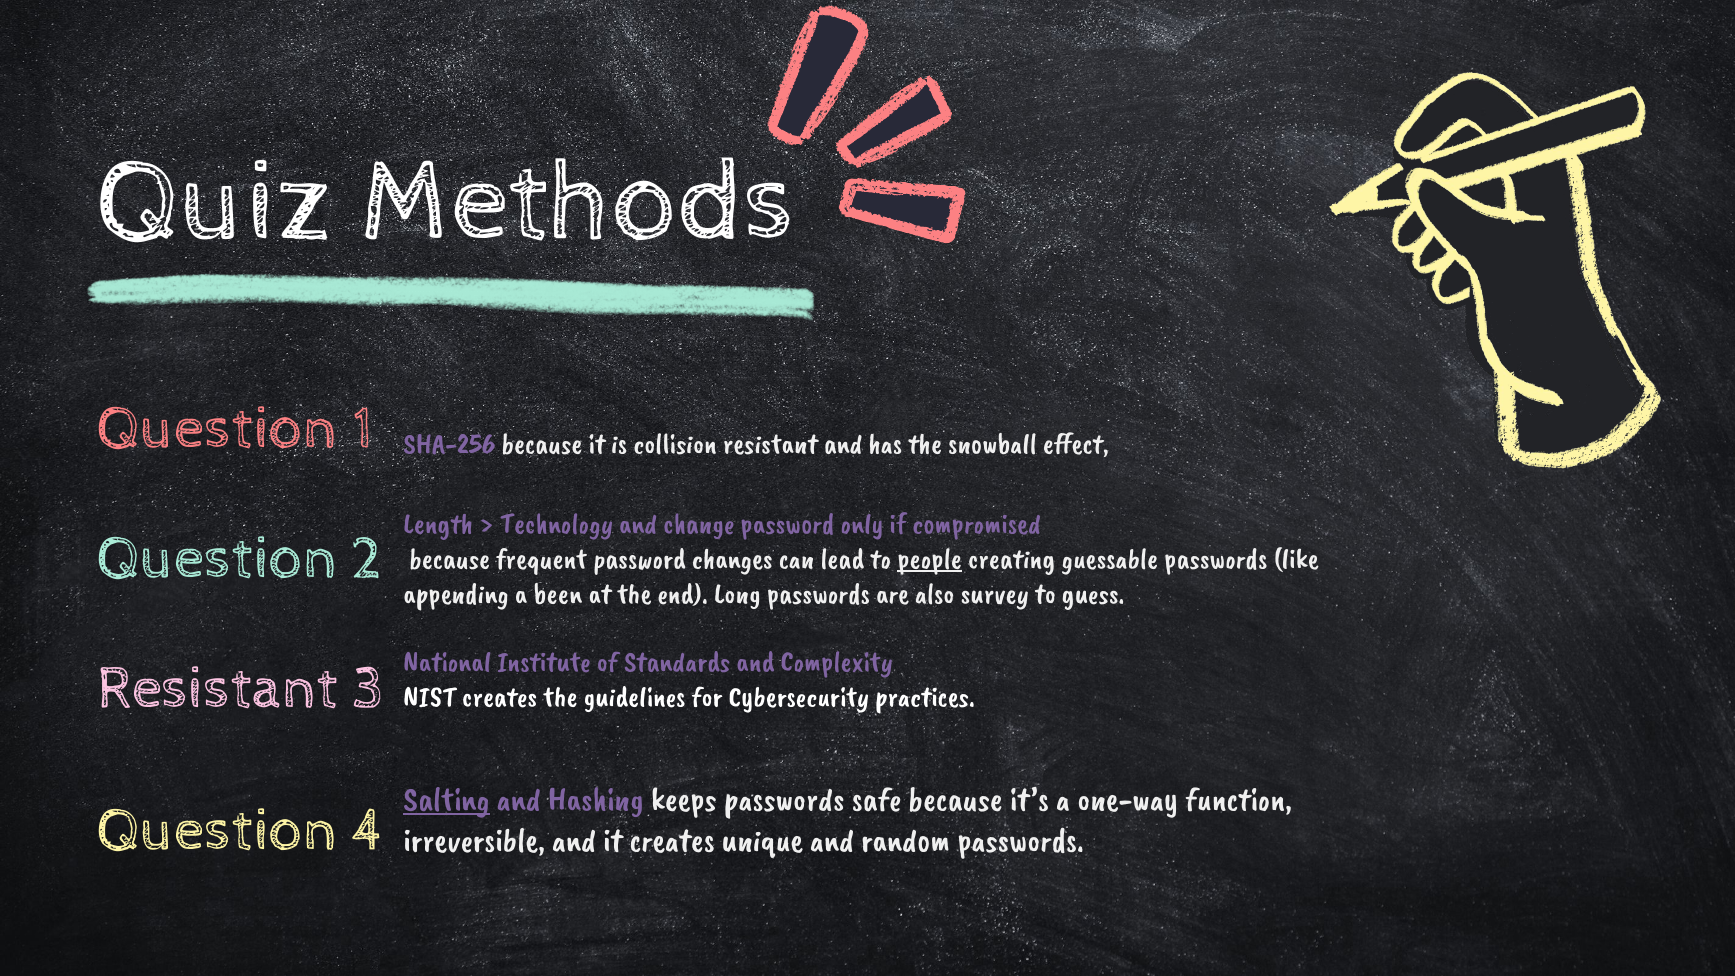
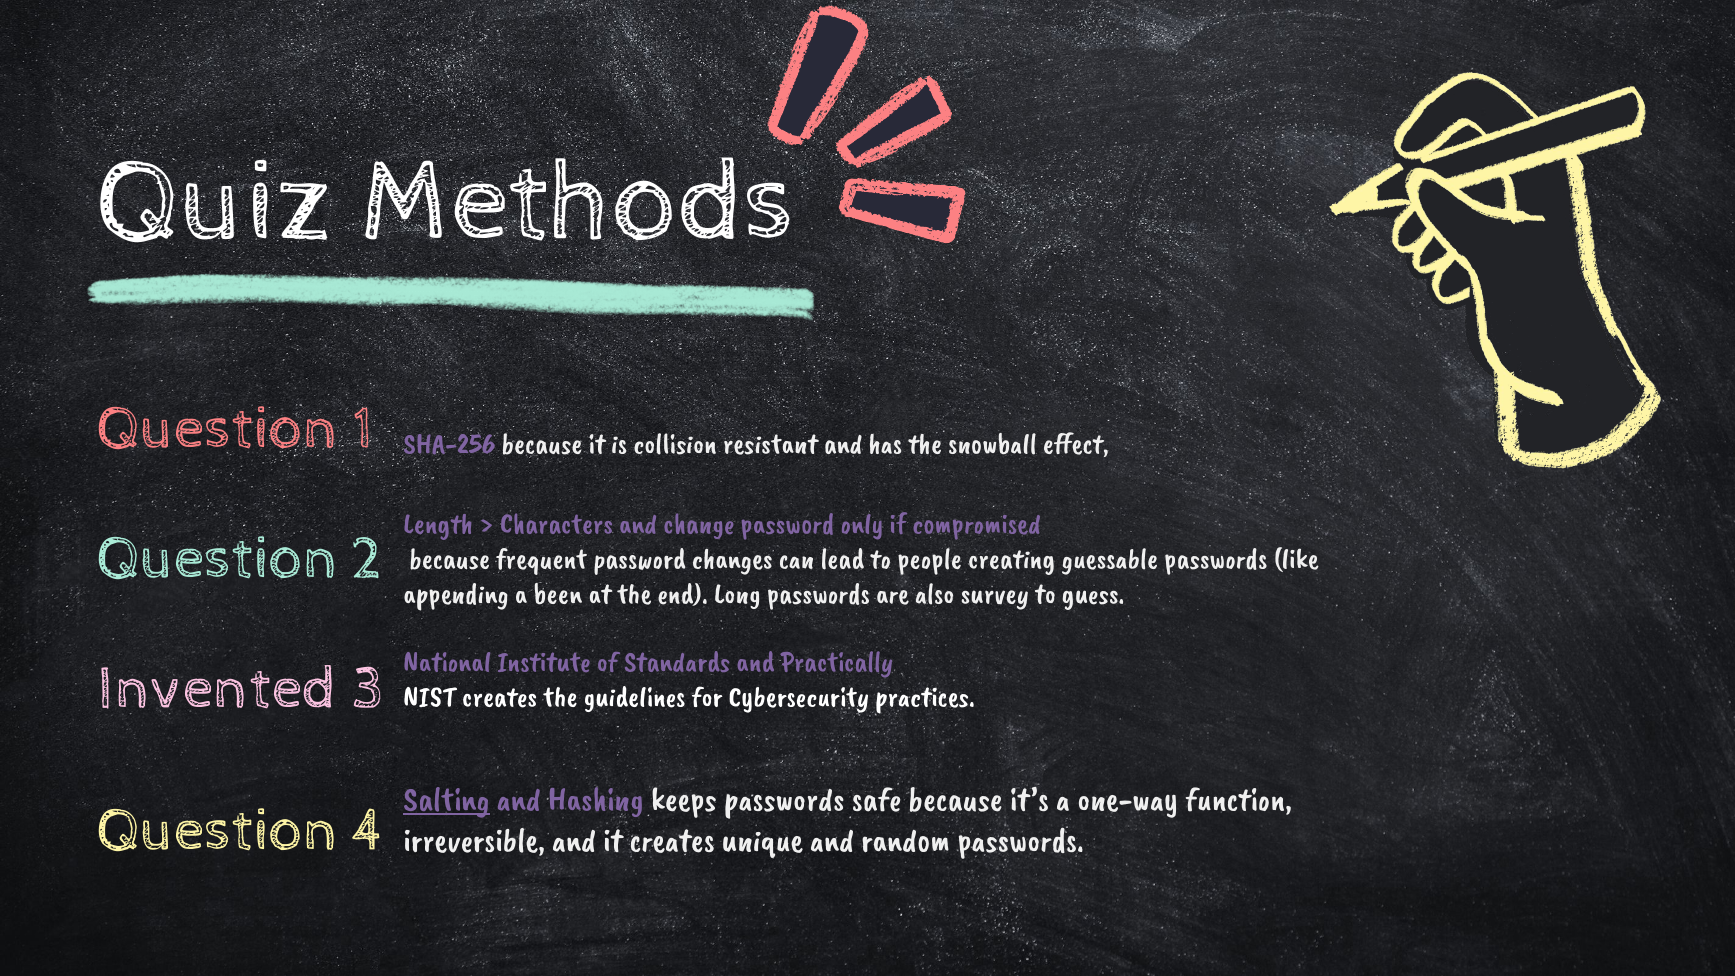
Technology: Technology -> Characters
people underline: present -> none
Complexity: Complexity -> Practically
Resistant at (218, 687): Resistant -> Invented
